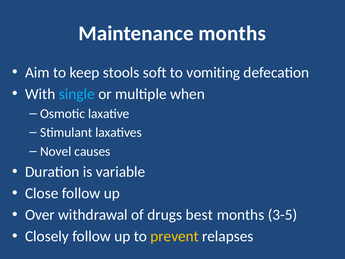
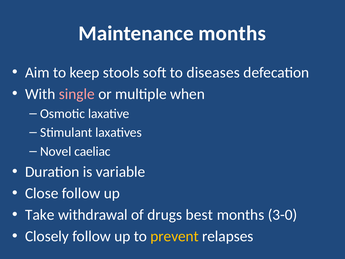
vomiting: vomiting -> diseases
single colour: light blue -> pink
causes: causes -> caeliac
Over: Over -> Take
3-5: 3-5 -> 3-0
